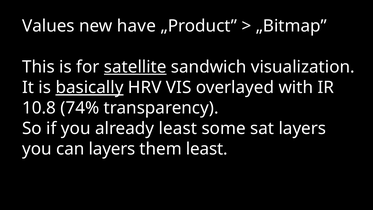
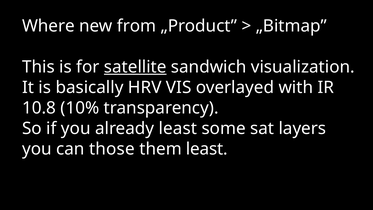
Values: Values -> Where
have: have -> from
basically underline: present -> none
74%: 74% -> 10%
can layers: layers -> those
